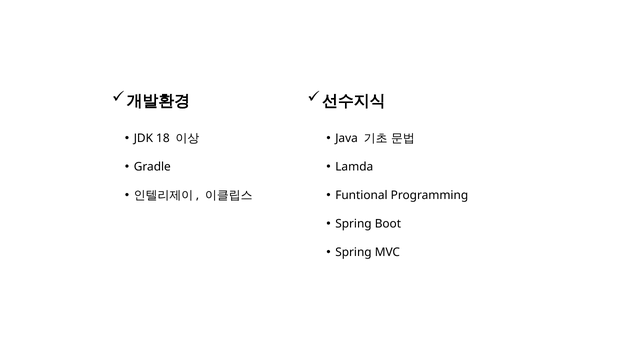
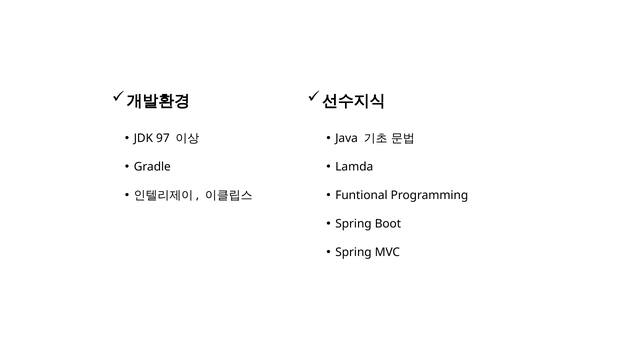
18: 18 -> 97
